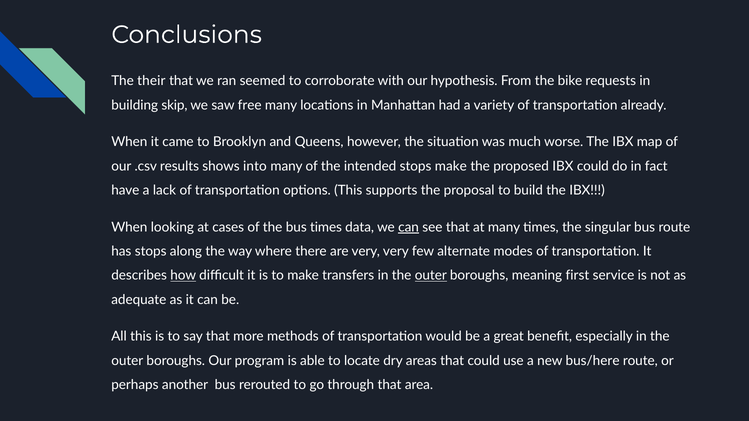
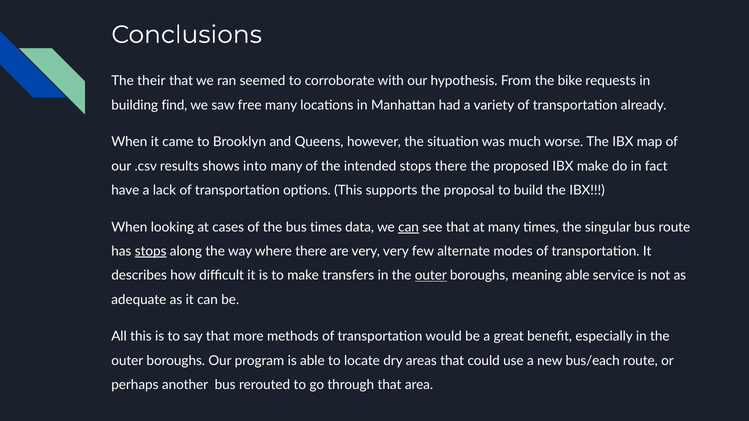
skip: skip -> find
stops make: make -> there
IBX could: could -> make
stops at (151, 251) underline: none -> present
how underline: present -> none
meaning first: first -> able
bus/here: bus/here -> bus/each
